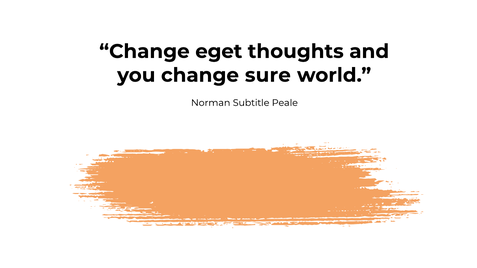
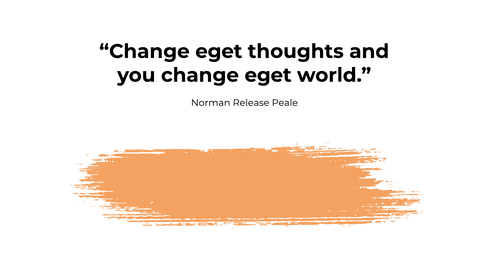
you change sure: sure -> eget
Subtitle: Subtitle -> Release
